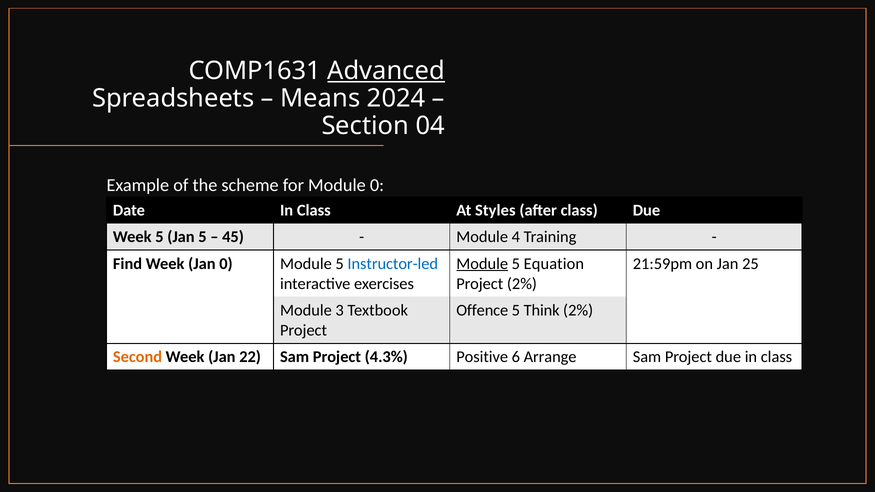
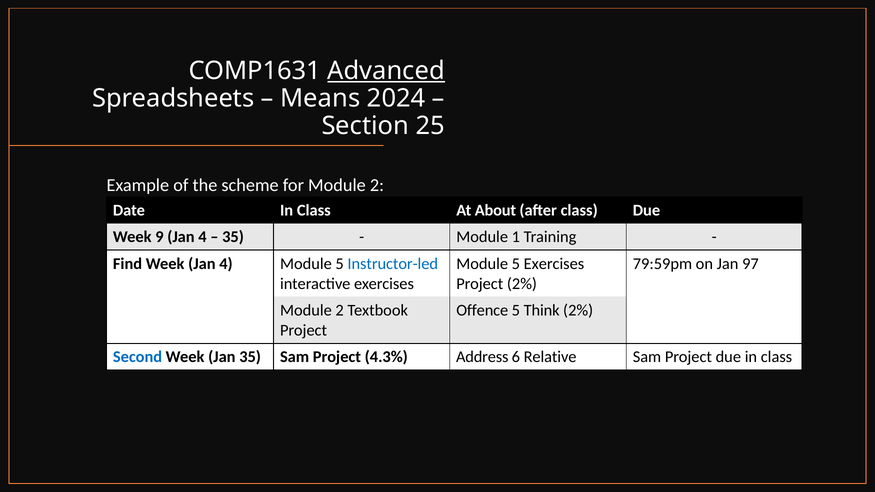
04: 04 -> 25
for Module 0: 0 -> 2
Styles: Styles -> About
Week 5: 5 -> 9
5 at (203, 237): 5 -> 4
45 at (233, 237): 45 -> 35
4: 4 -> 1
Week Jan 0: 0 -> 4
Module at (482, 264) underline: present -> none
5 Equation: Equation -> Exercises
21:59pm: 21:59pm -> 79:59pm
25: 25 -> 97
3 at (340, 310): 3 -> 2
Second colour: orange -> blue
Jan 22: 22 -> 35
Positive: Positive -> Address
Arrange: Arrange -> Relative
